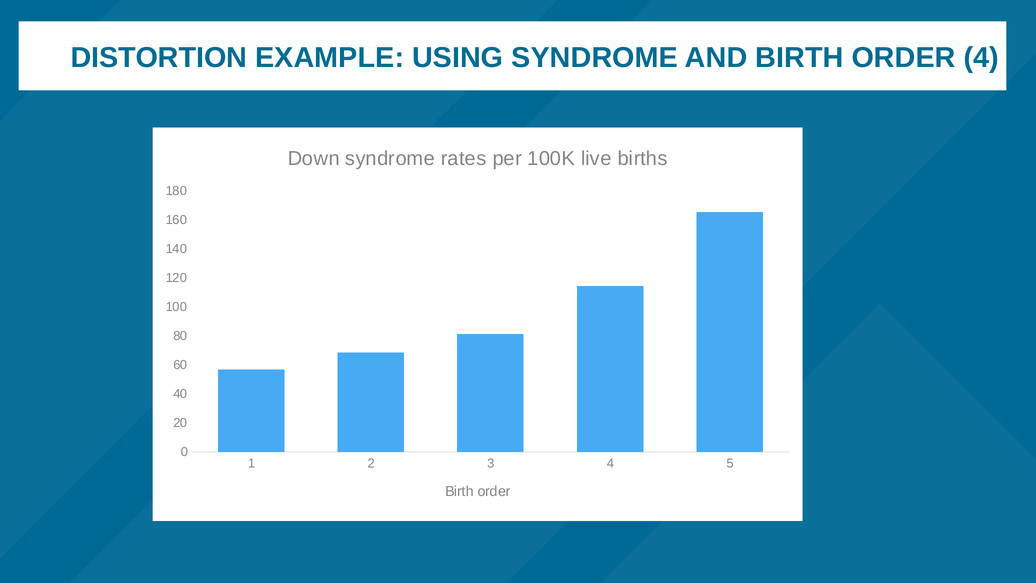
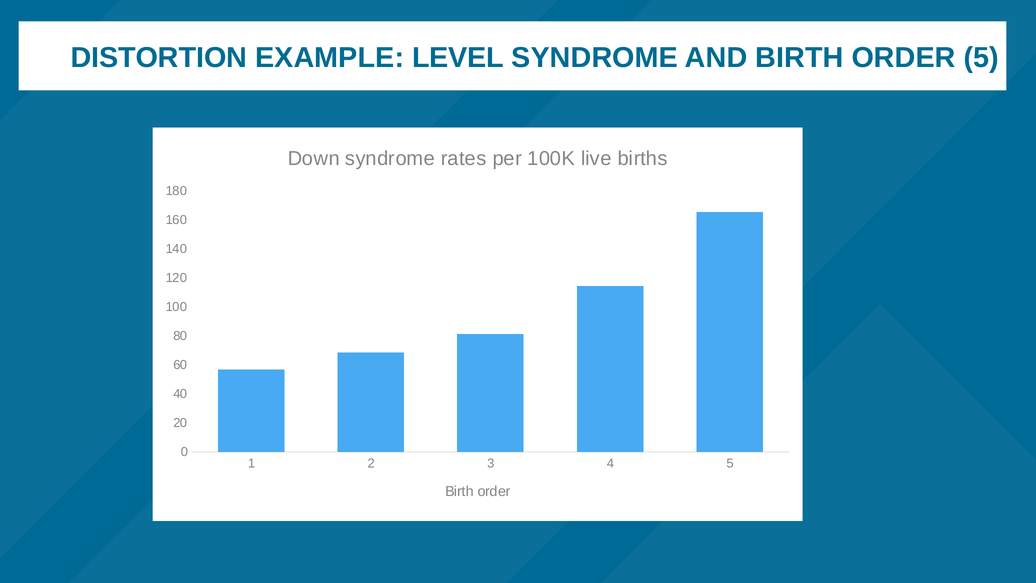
USING: USING -> LEVEL
ORDER 4: 4 -> 5
